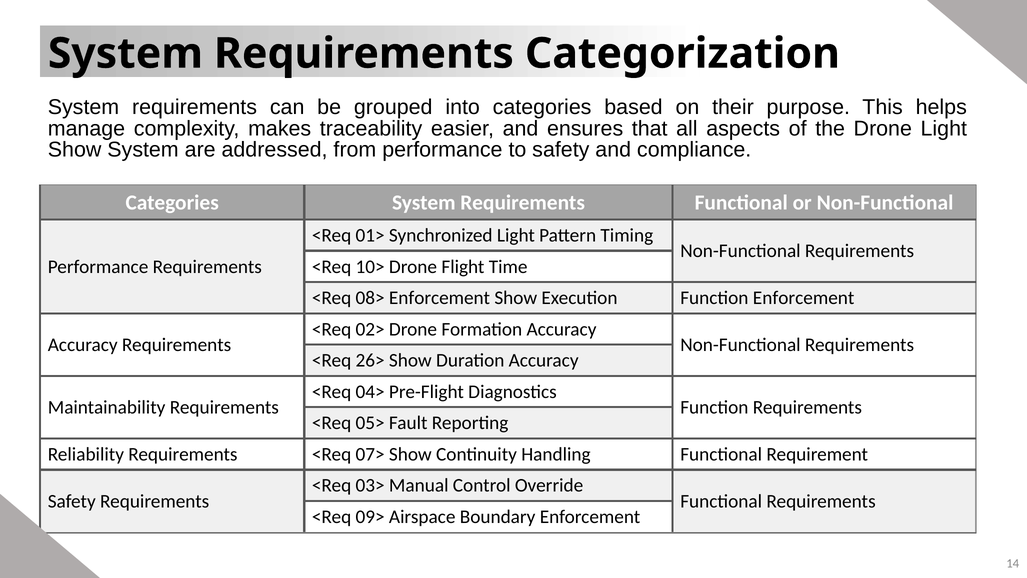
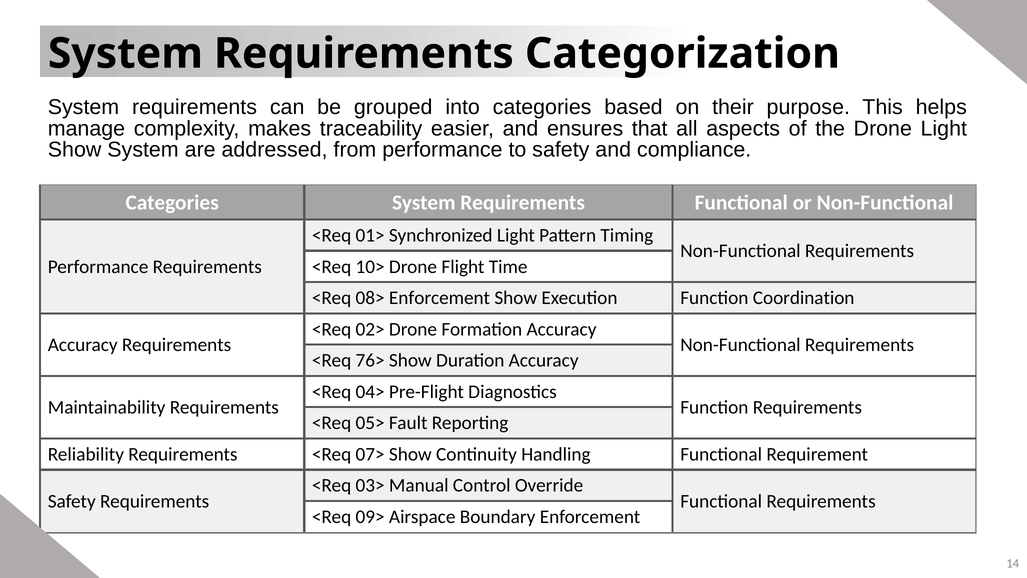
Function Enforcement: Enforcement -> Coordination
26>: 26> -> 76>
